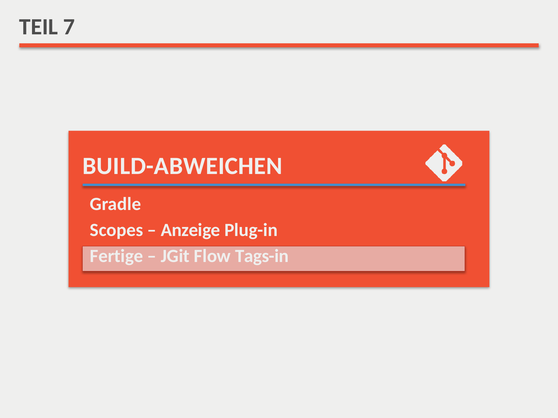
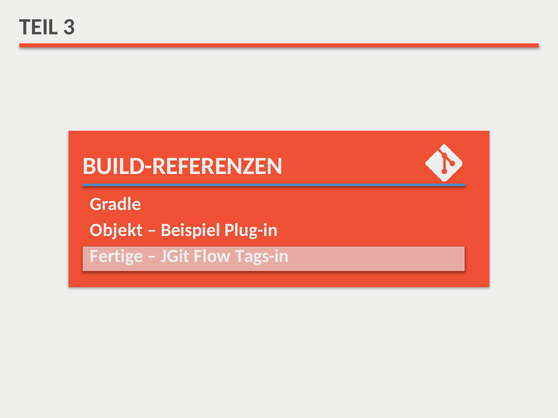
7: 7 -> 3
BUILD-ABWEICHEN: BUILD-ABWEICHEN -> BUILD-REFERENZEN
Scopes: Scopes -> Objekt
Anzeige: Anzeige -> Beispiel
